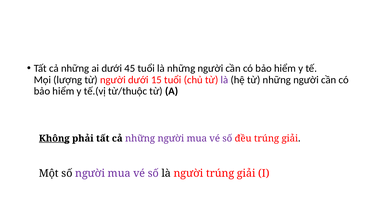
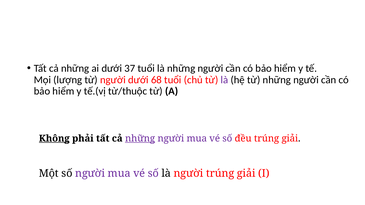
45: 45 -> 37
15: 15 -> 68
những at (140, 139) underline: none -> present
